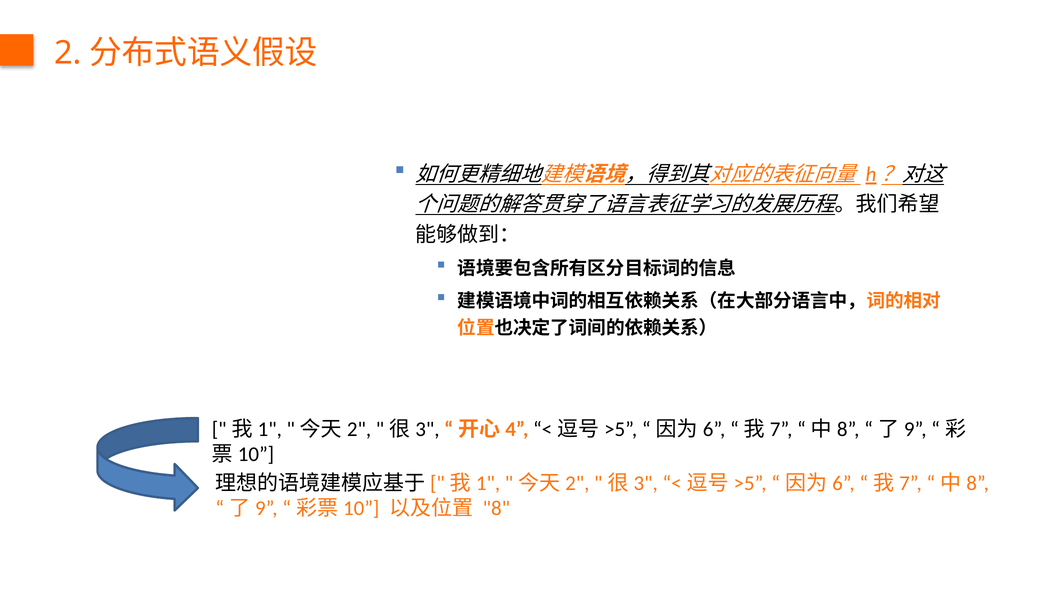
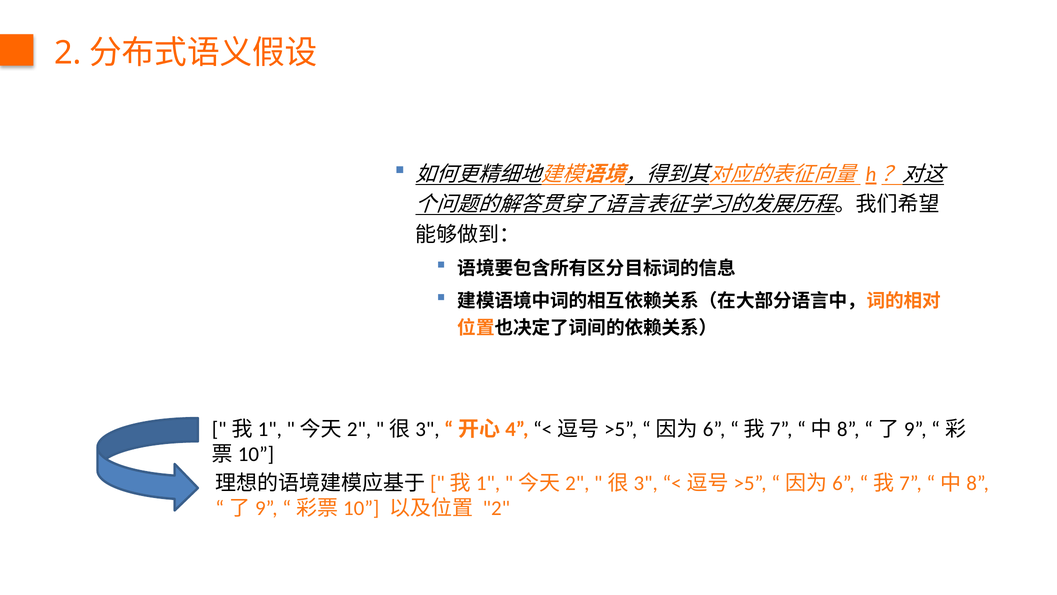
8 at (496, 508): 8 -> 2
